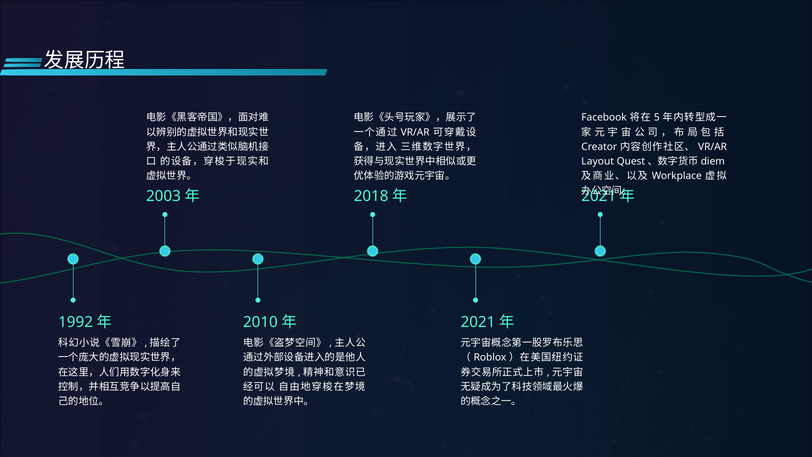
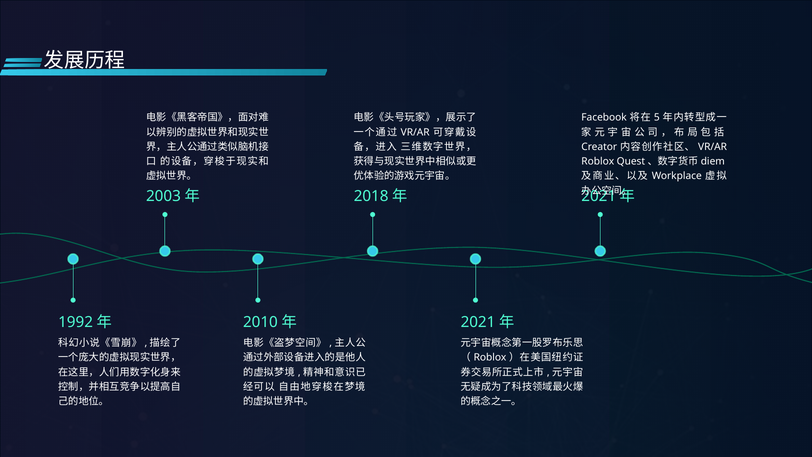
Layout at (598, 161): Layout -> Roblox
